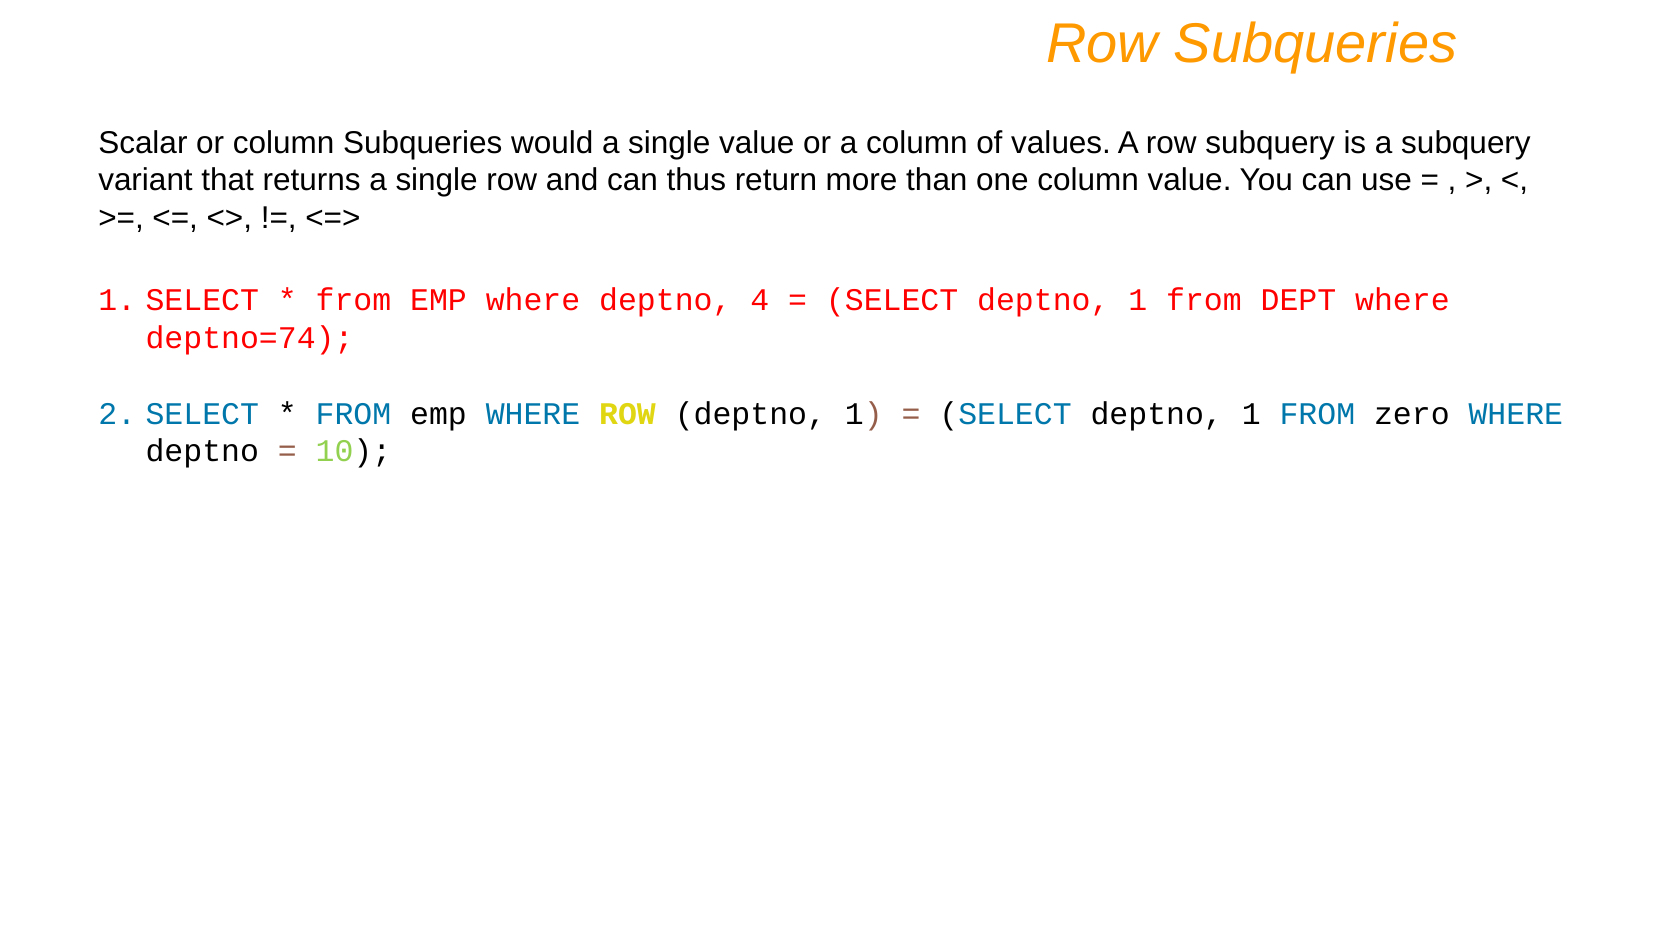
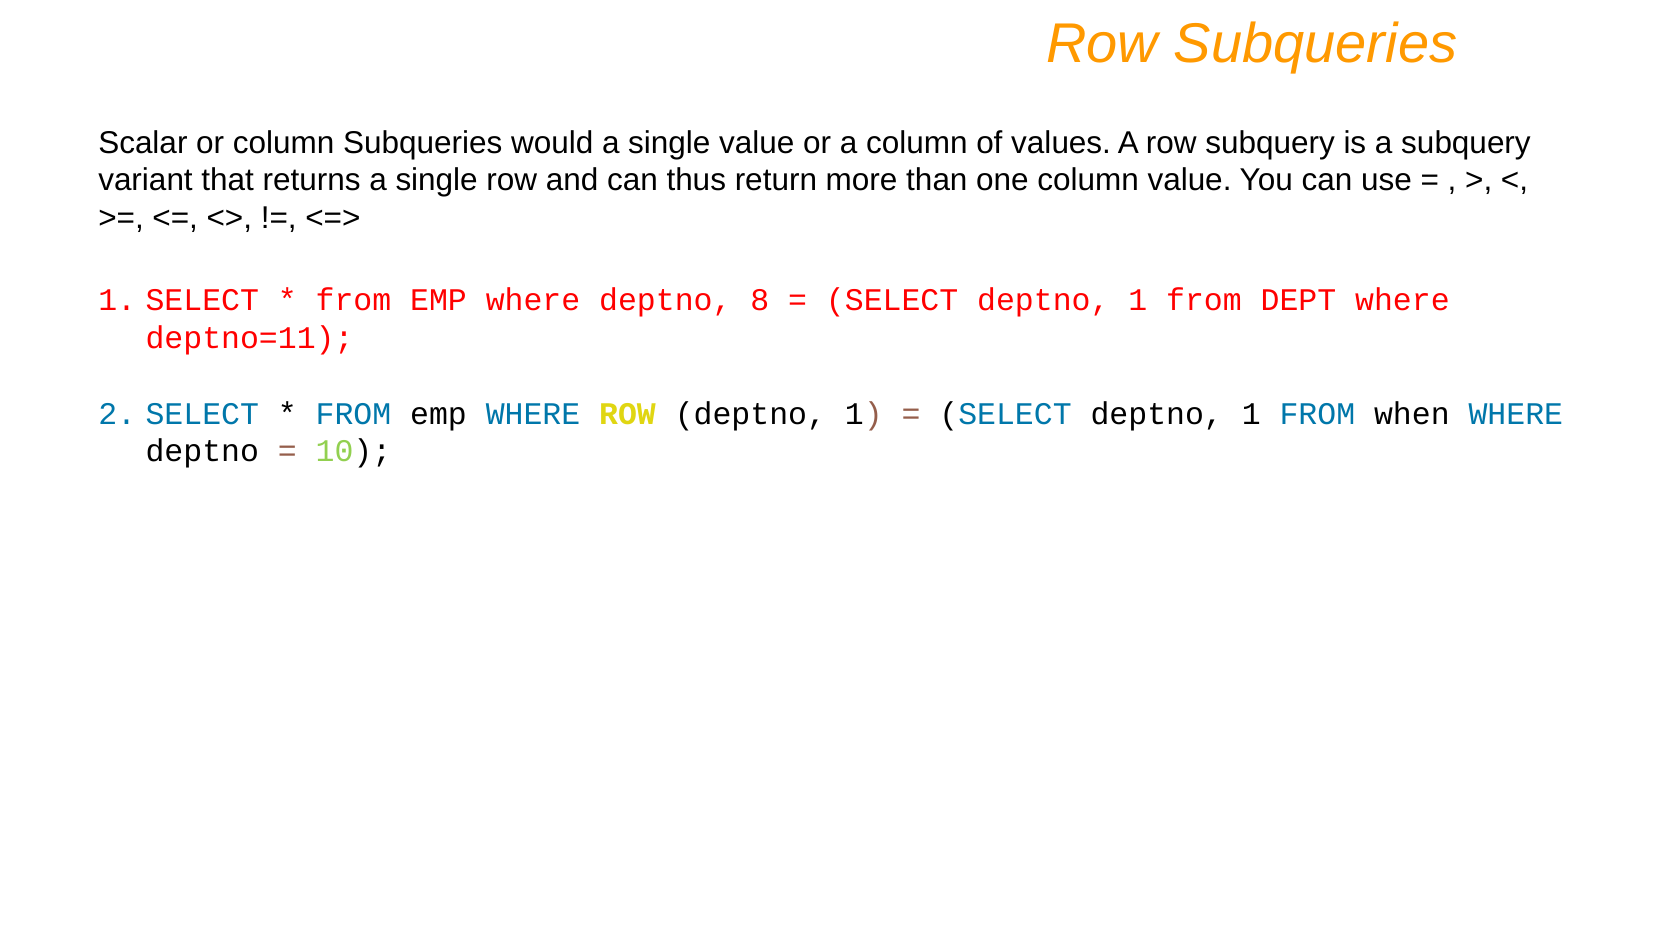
4: 4 -> 8
deptno=74: deptno=74 -> deptno=11
zero: zero -> when
